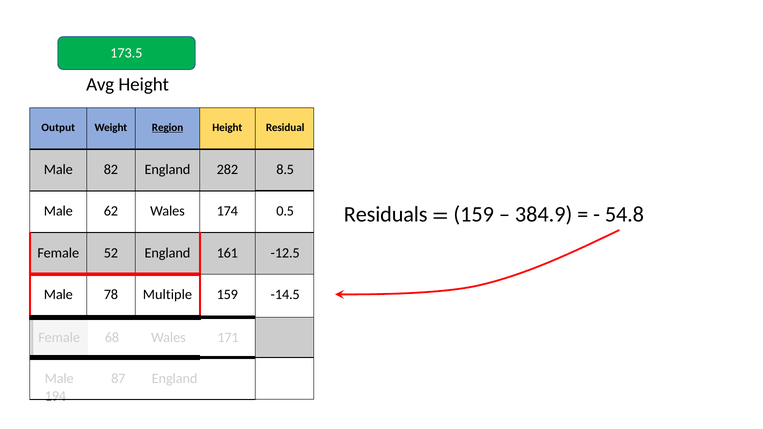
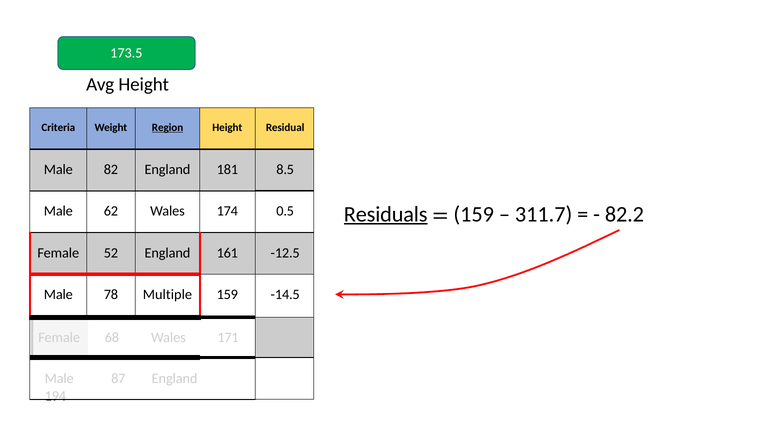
Output: Output -> Criteria
282: 282 -> 181
Residuals underline: none -> present
384.9: 384.9 -> 311.7
54.8: 54.8 -> 82.2
